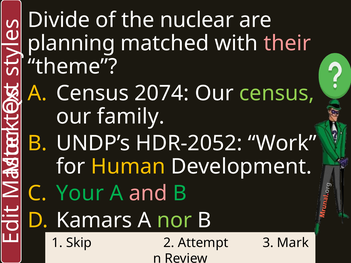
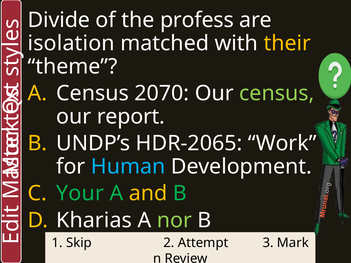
nuclear: nuclear -> profess
planning: planning -> isolation
their colour: pink -> yellow
2074: 2074 -> 2070
family: family -> report
HDR-2052: HDR-2052 -> HDR-2065
Human colour: yellow -> light blue
and colour: pink -> yellow
Kamars: Kamars -> Kharias
